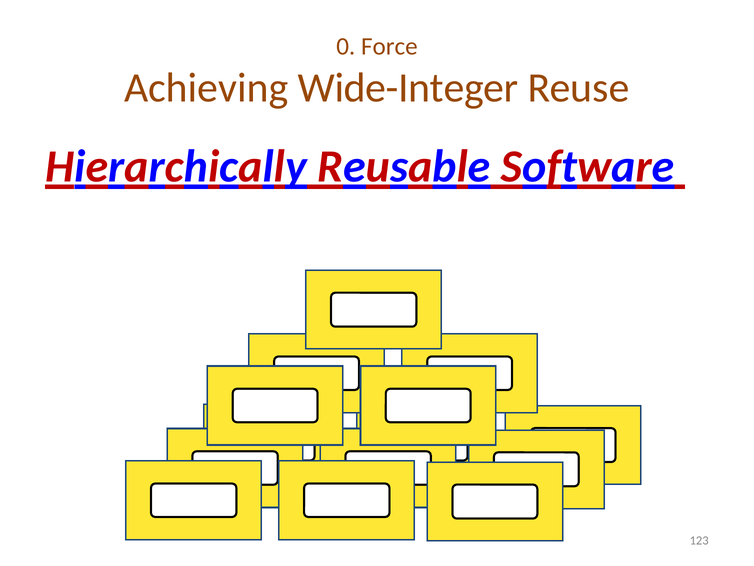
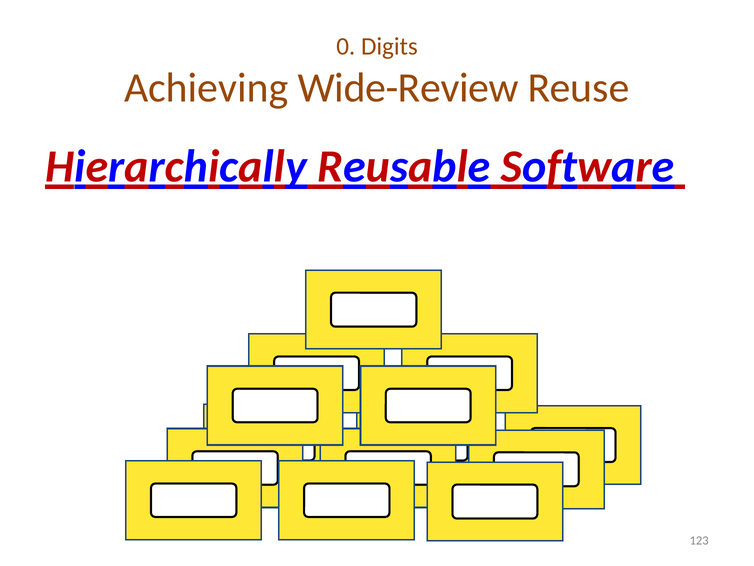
Force: Force -> Digits
Wide-Integer: Wide-Integer -> Wide-Review
